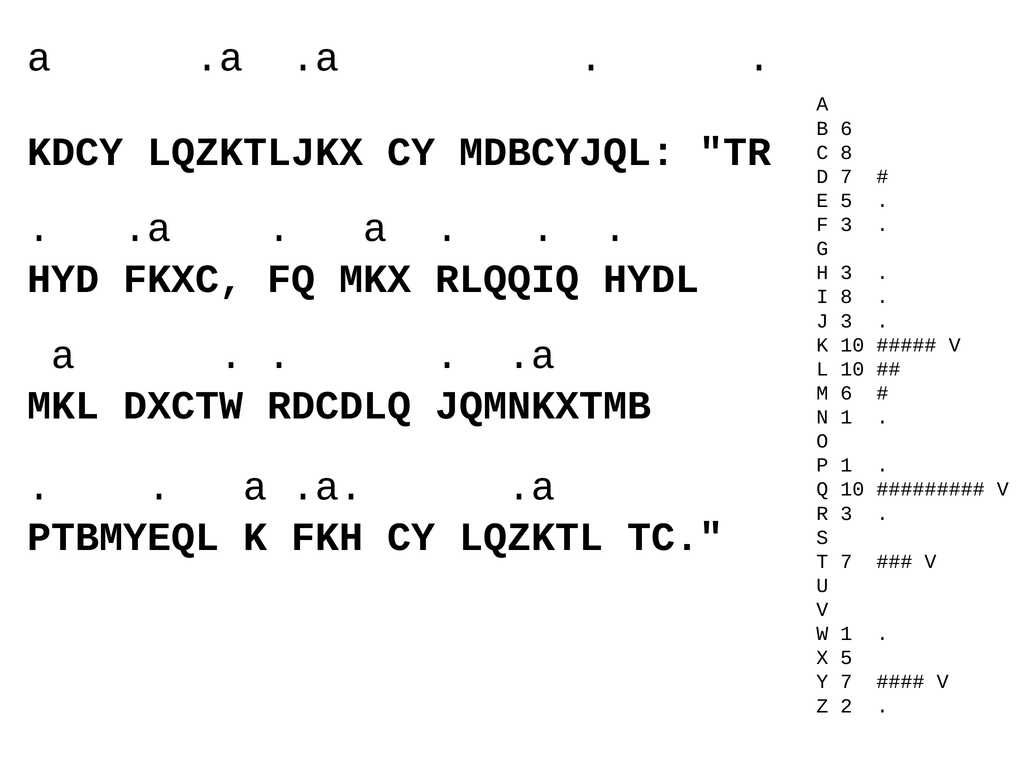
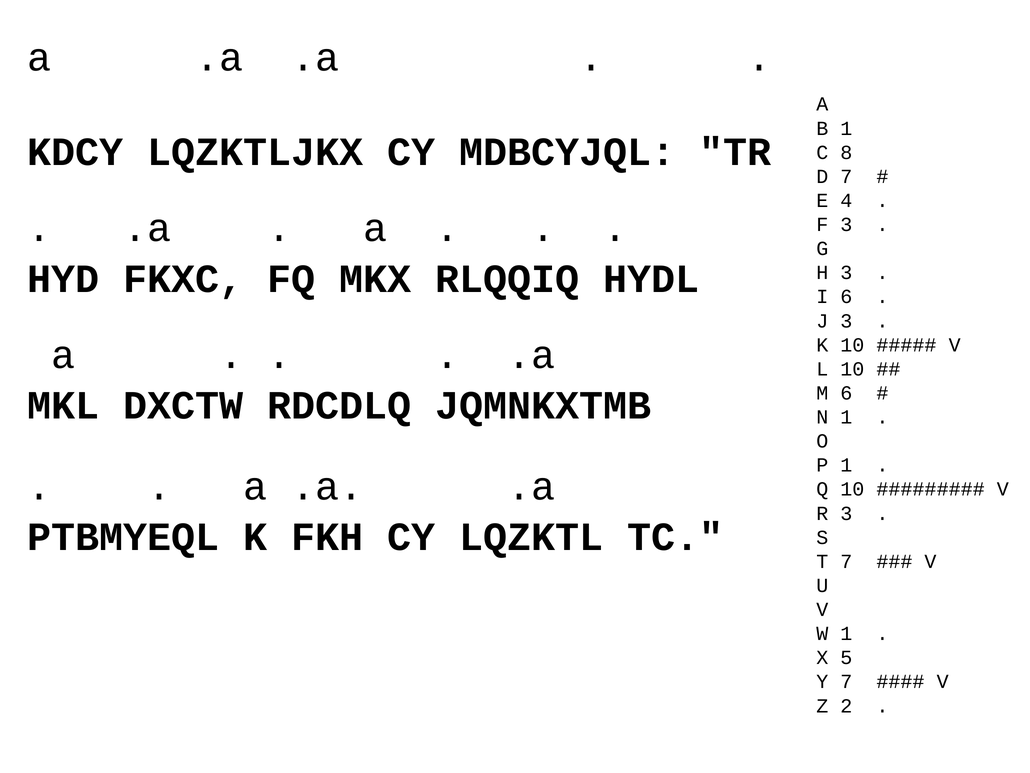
B 6: 6 -> 1
E 5: 5 -> 4
I 8: 8 -> 6
